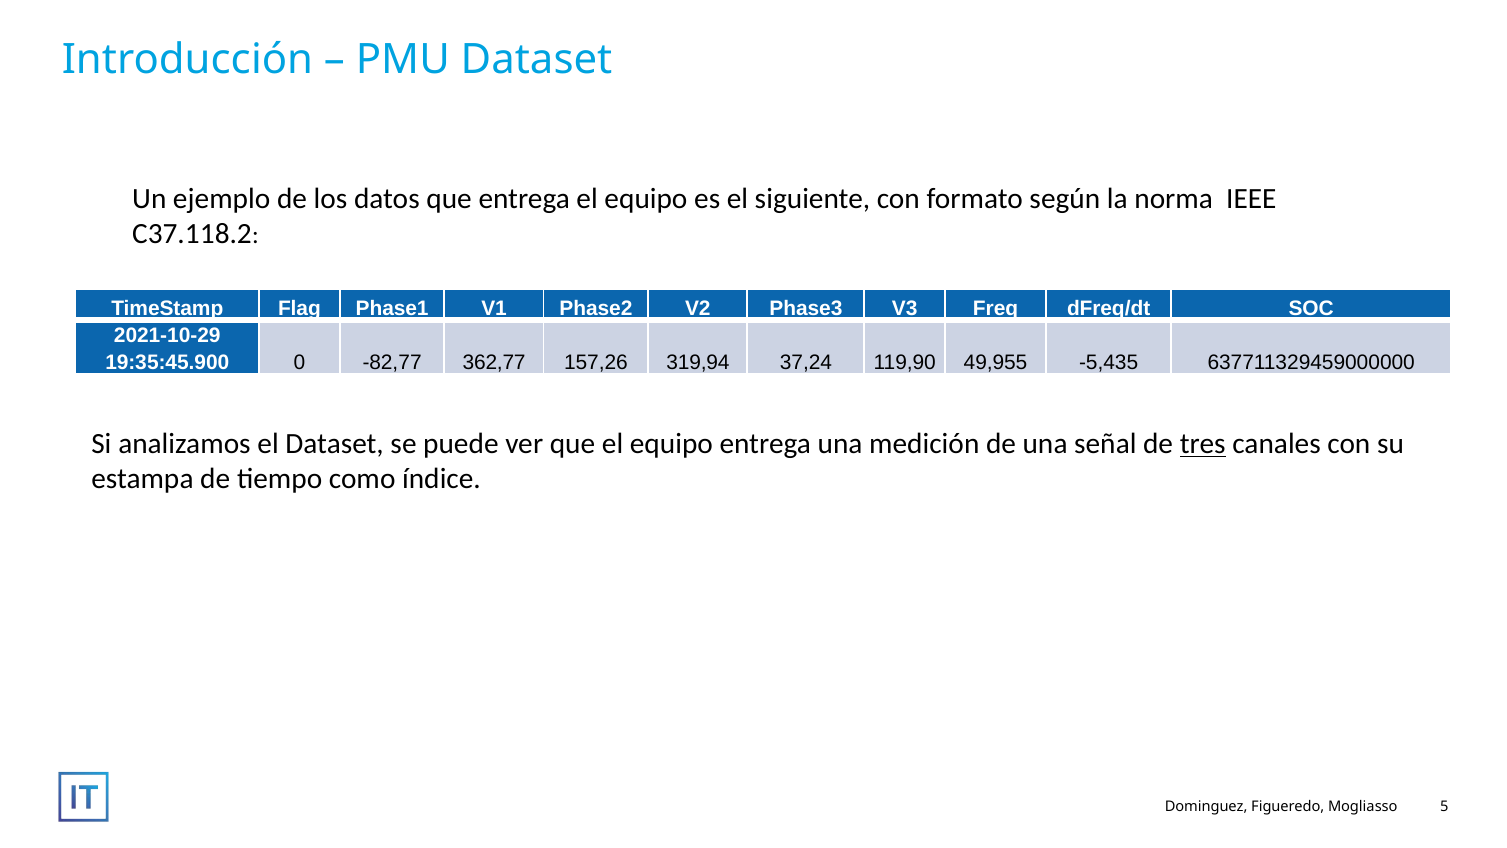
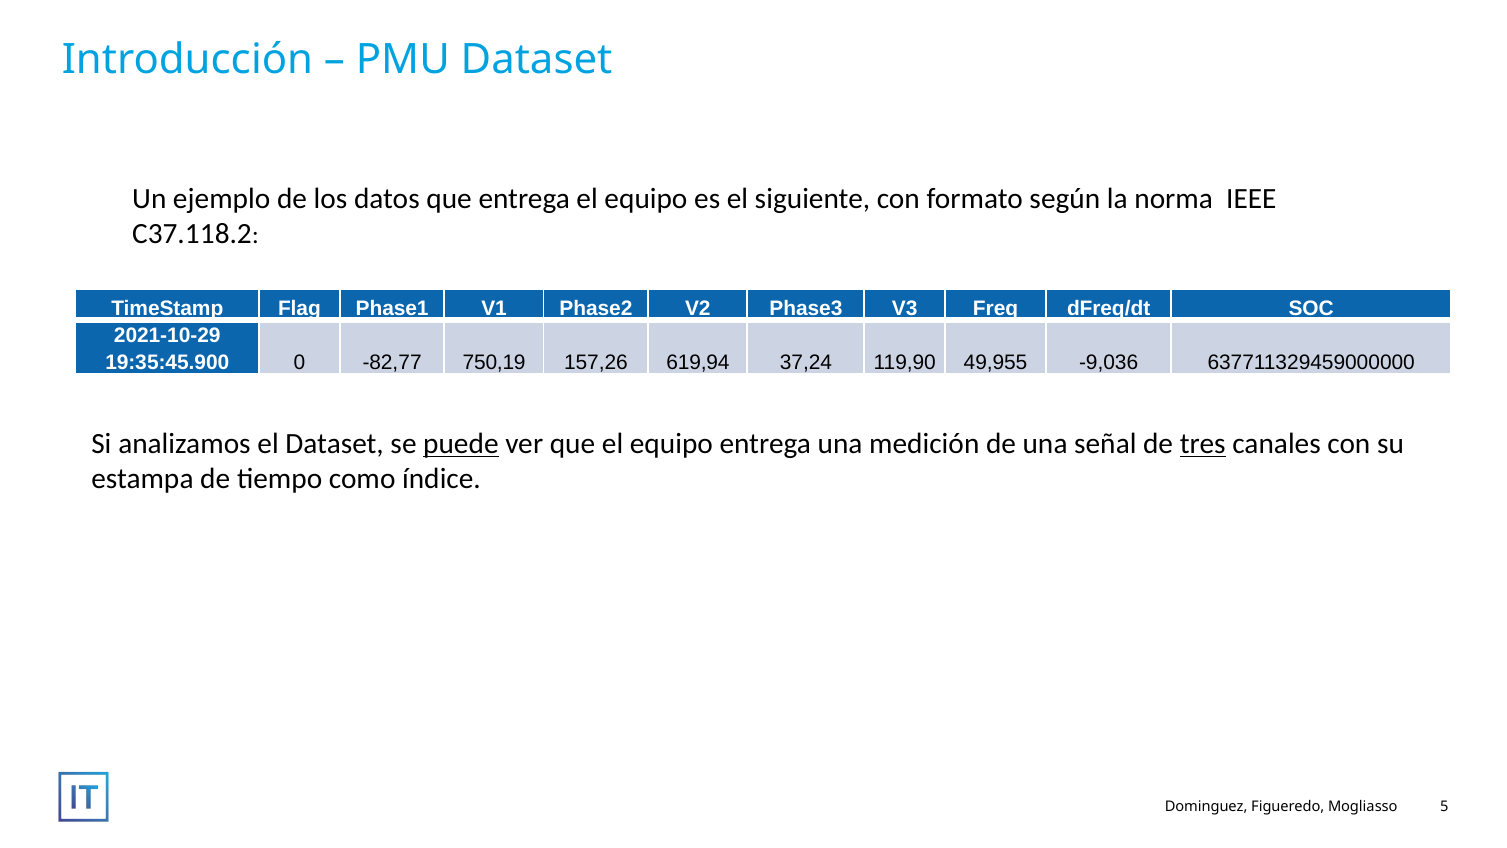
362,77: 362,77 -> 750,19
319,94: 319,94 -> 619,94
-5,435: -5,435 -> -9,036
puede underline: none -> present
